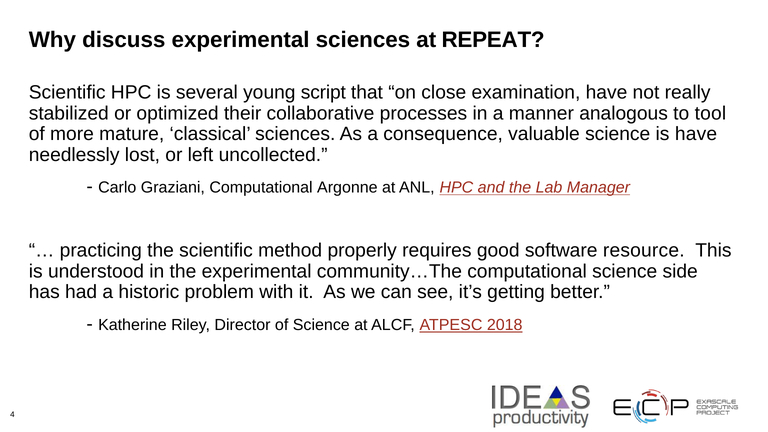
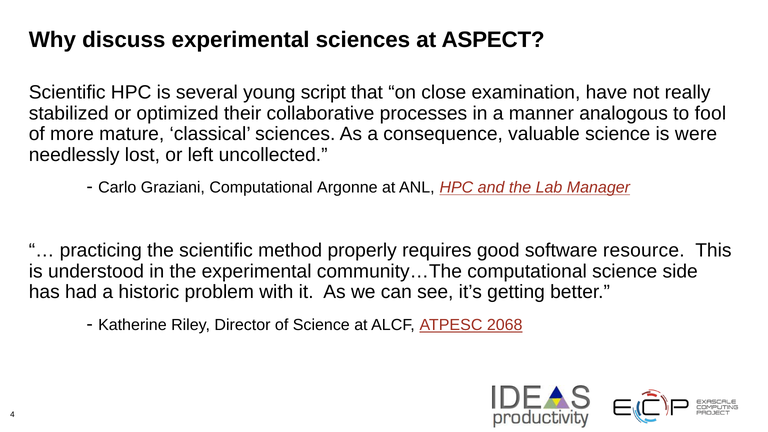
REPEAT: REPEAT -> ASPECT
tool: tool -> fool
is have: have -> were
2018: 2018 -> 2068
